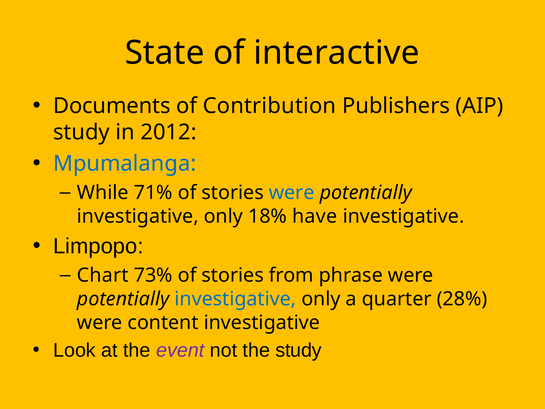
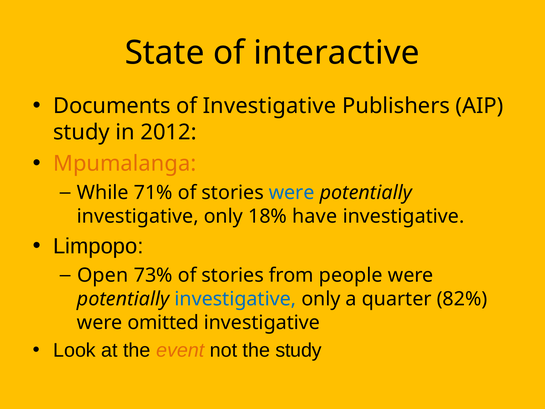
of Contribution: Contribution -> Investigative
Mpumalanga colour: blue -> orange
Chart: Chart -> Open
phrase: phrase -> people
28%: 28% -> 82%
content: content -> omitted
event colour: purple -> orange
